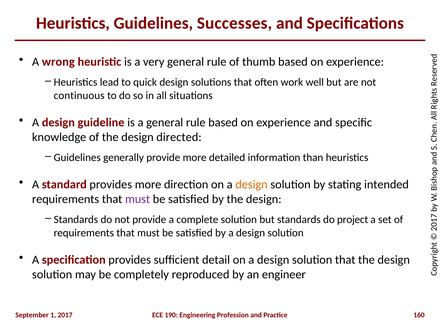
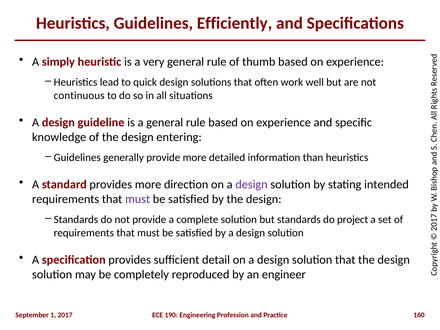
Successes: Successes -> Efficiently
wrong: wrong -> simply
directed: directed -> entering
design at (252, 184) colour: orange -> purple
